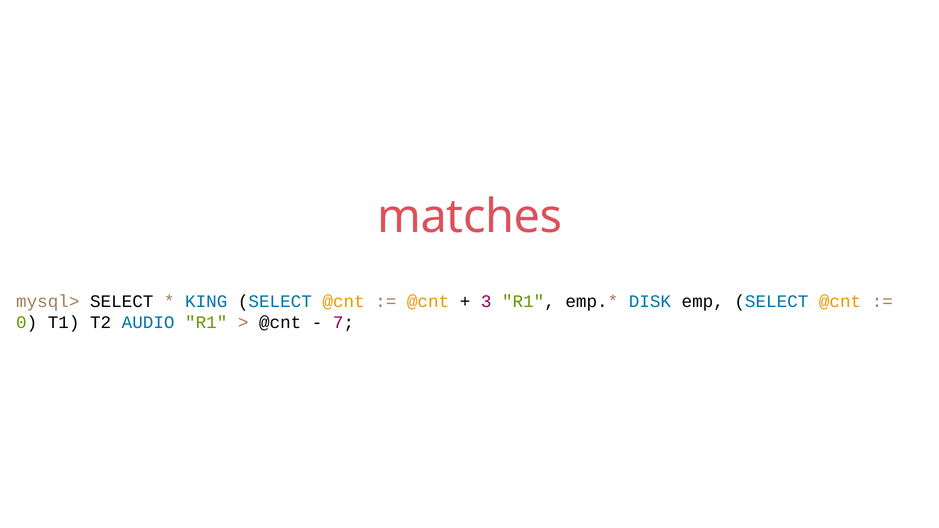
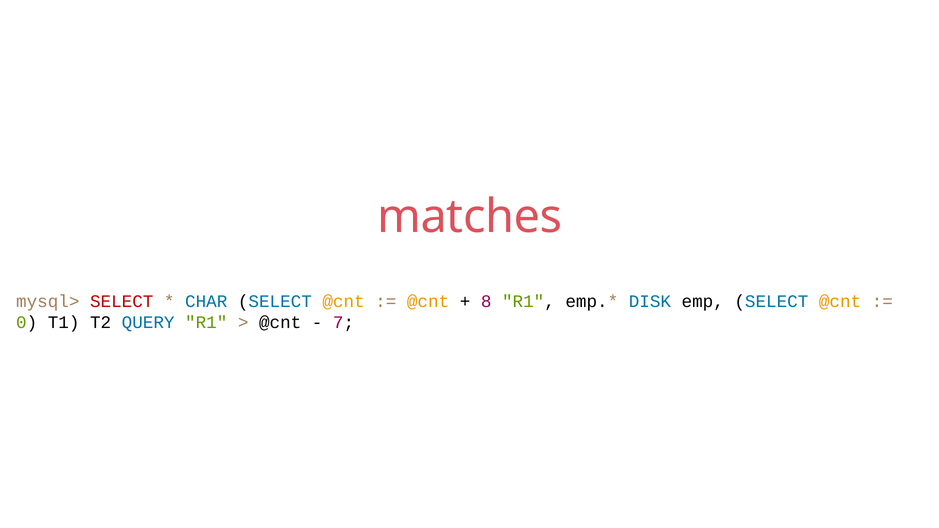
SELECT at (122, 302) colour: black -> red
KING: KING -> CHAR
3: 3 -> 8
AUDIO: AUDIO -> QUERY
